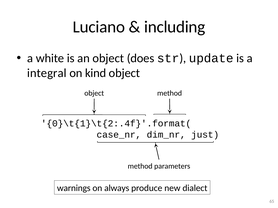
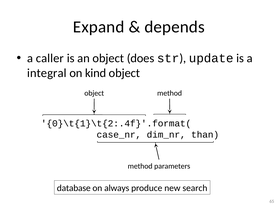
Luciano: Luciano -> Expand
including: including -> depends
white: white -> caller
just: just -> than
warnings: warnings -> database
dialect: dialect -> search
